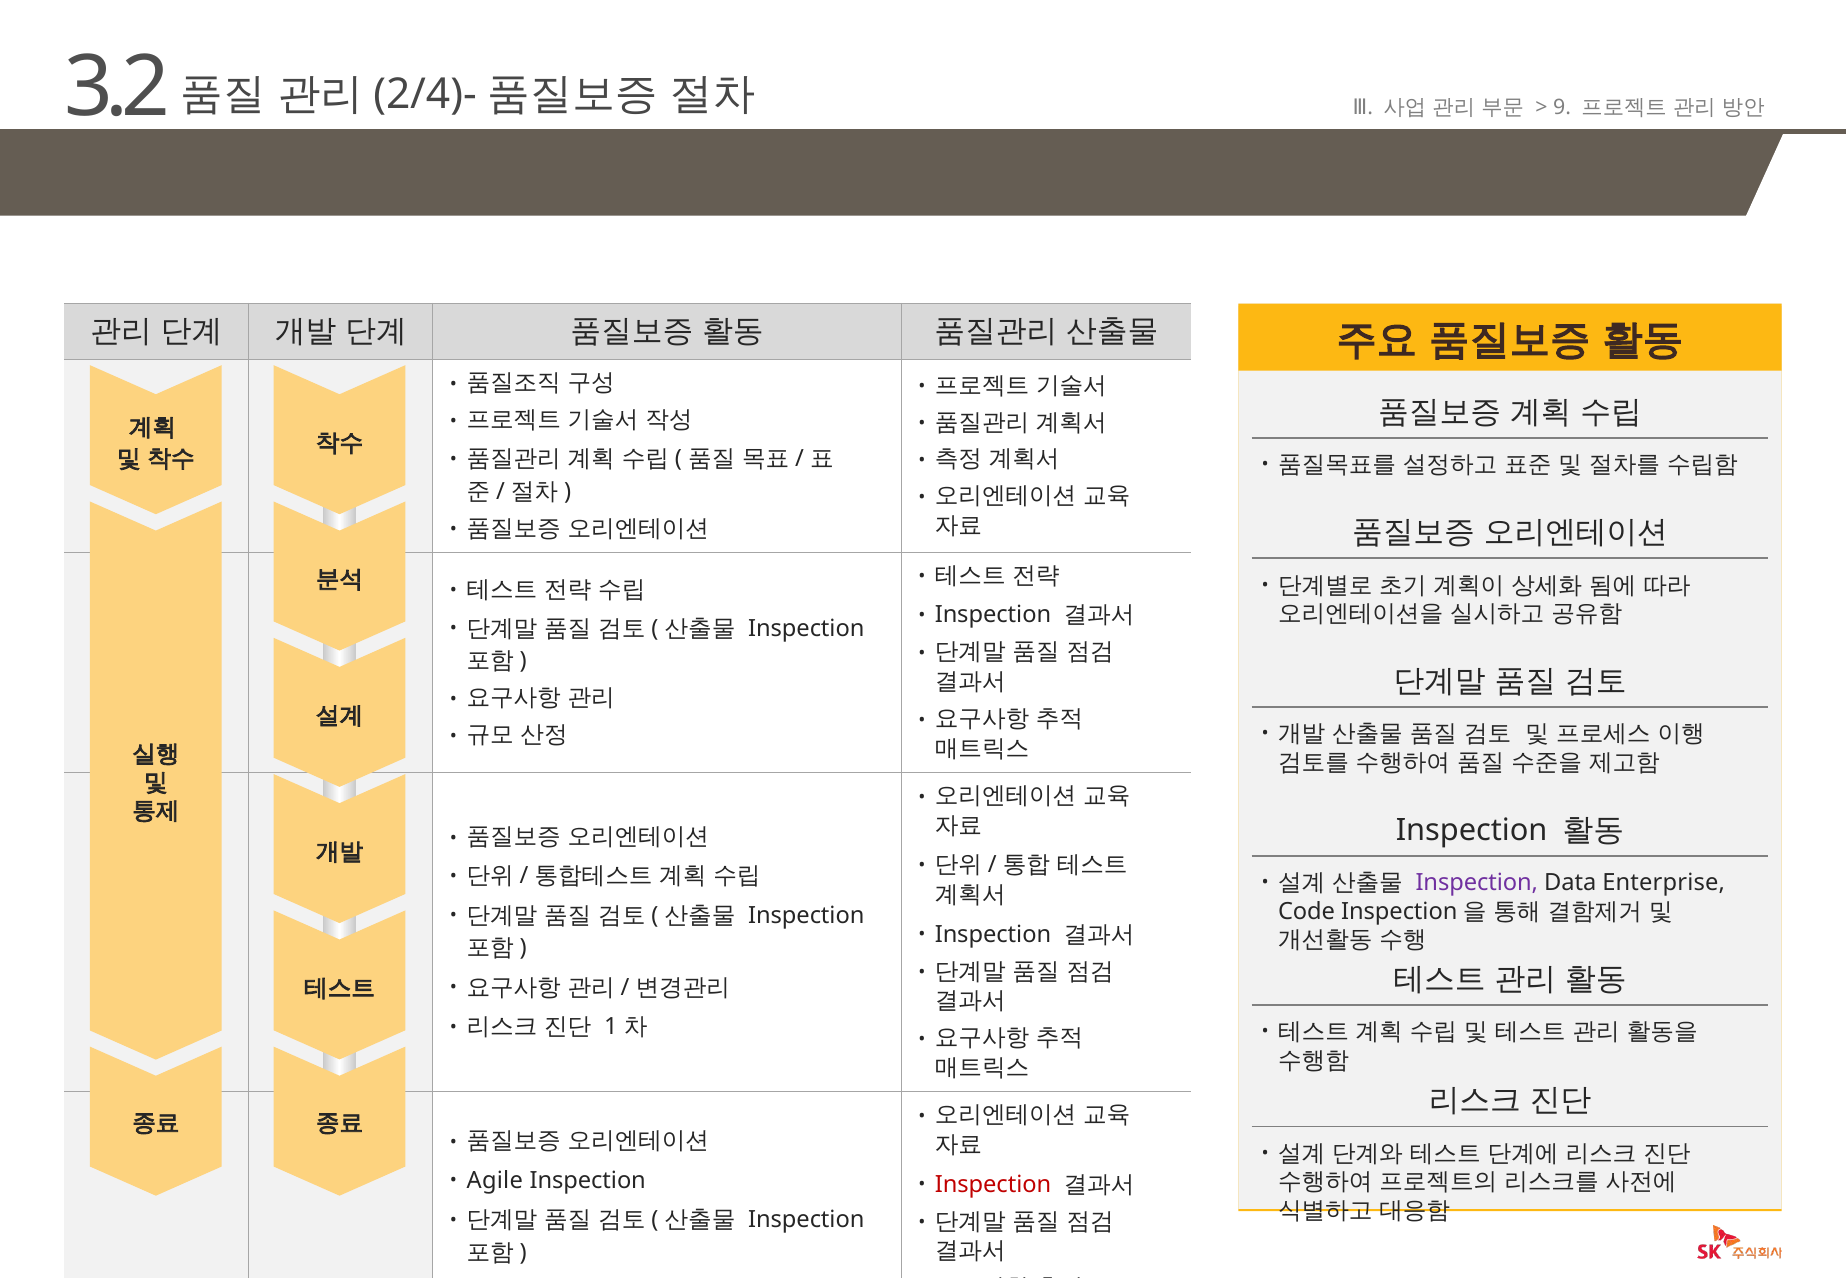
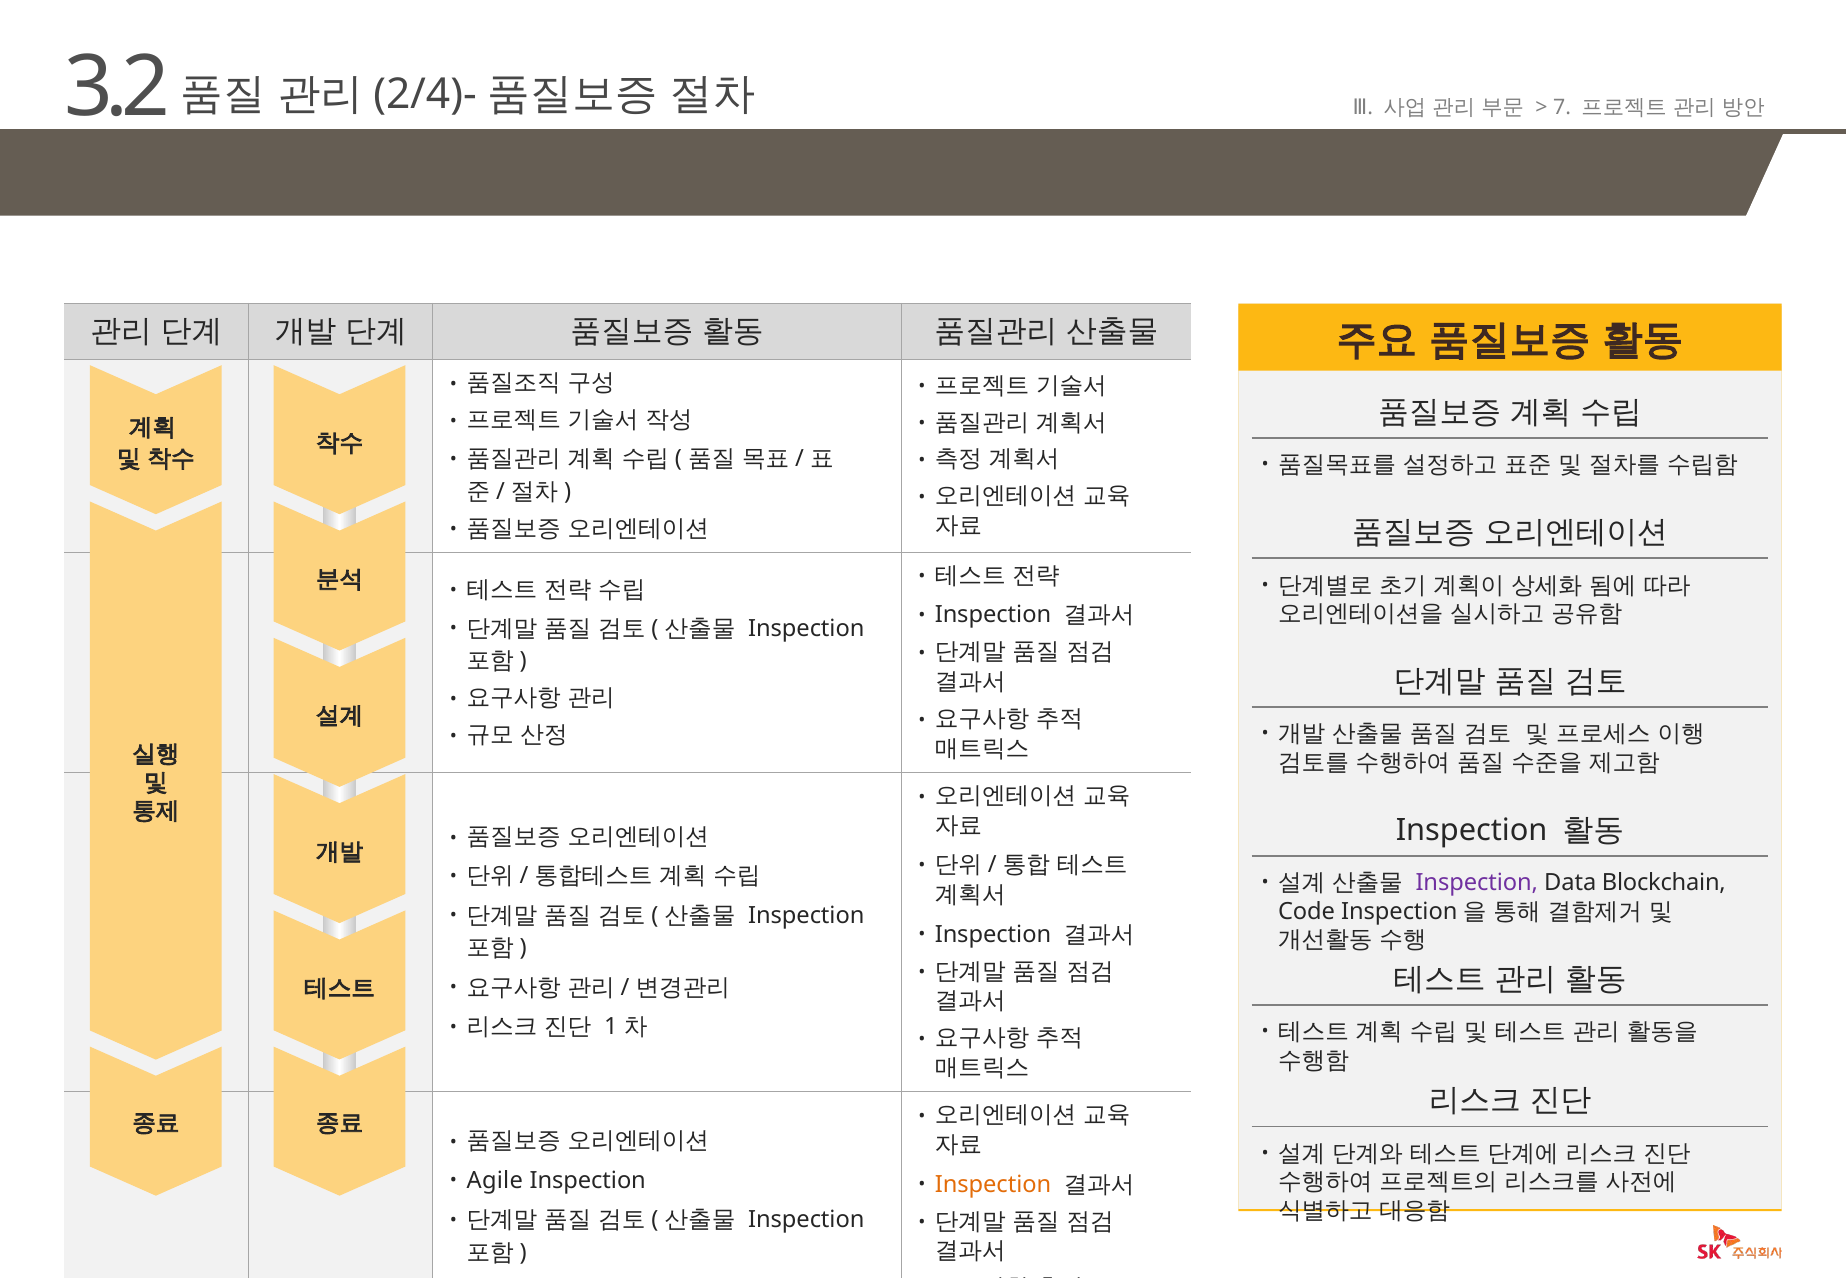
9: 9 -> 7
Enterprise: Enterprise -> Blockchain
Inspection at (993, 1184) colour: red -> orange
